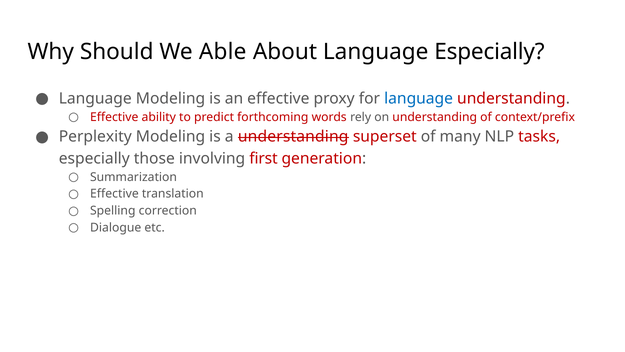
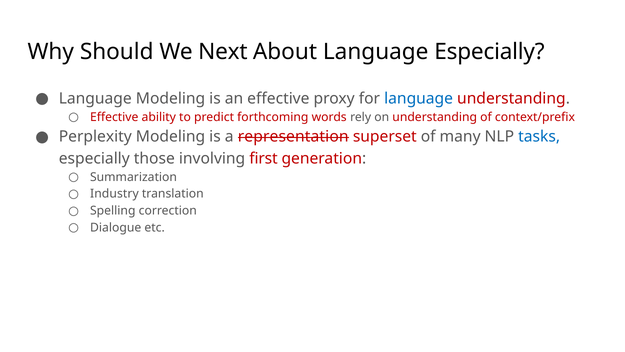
Able: Able -> Next
a understanding: understanding -> representation
tasks colour: red -> blue
Effective at (114, 194): Effective -> Industry
